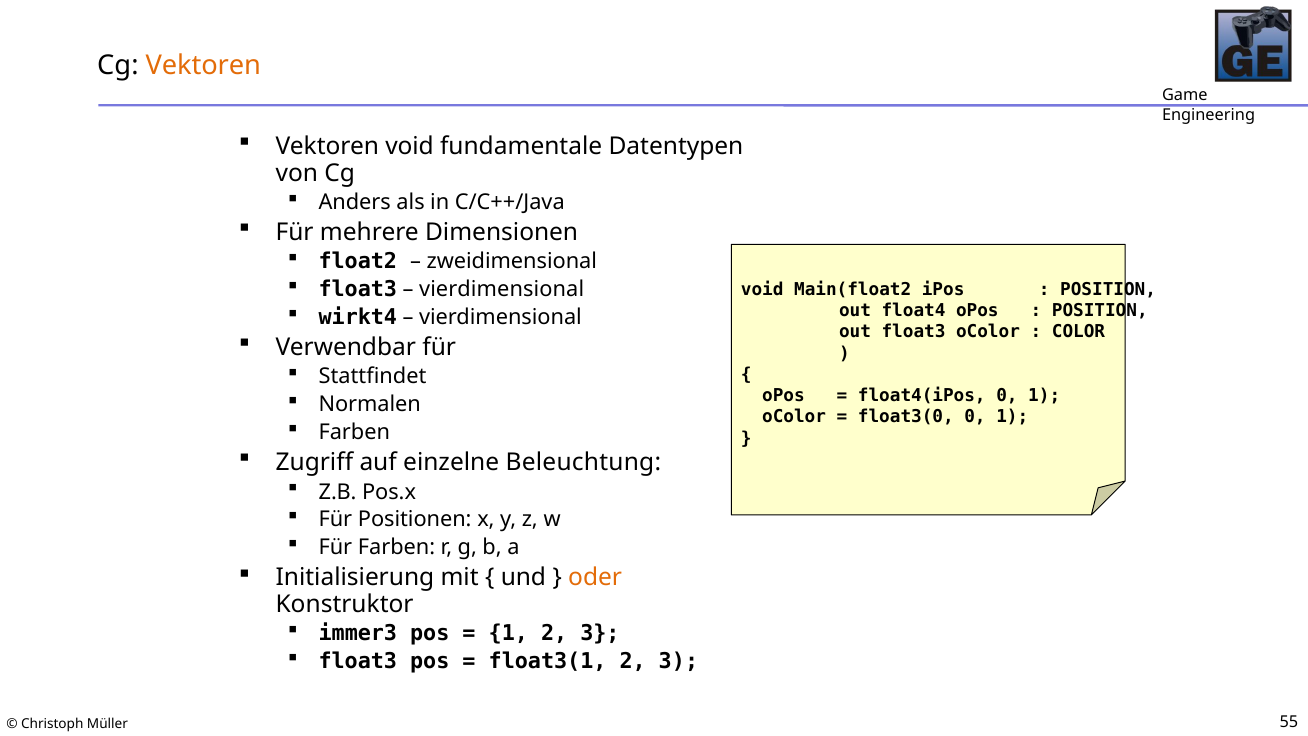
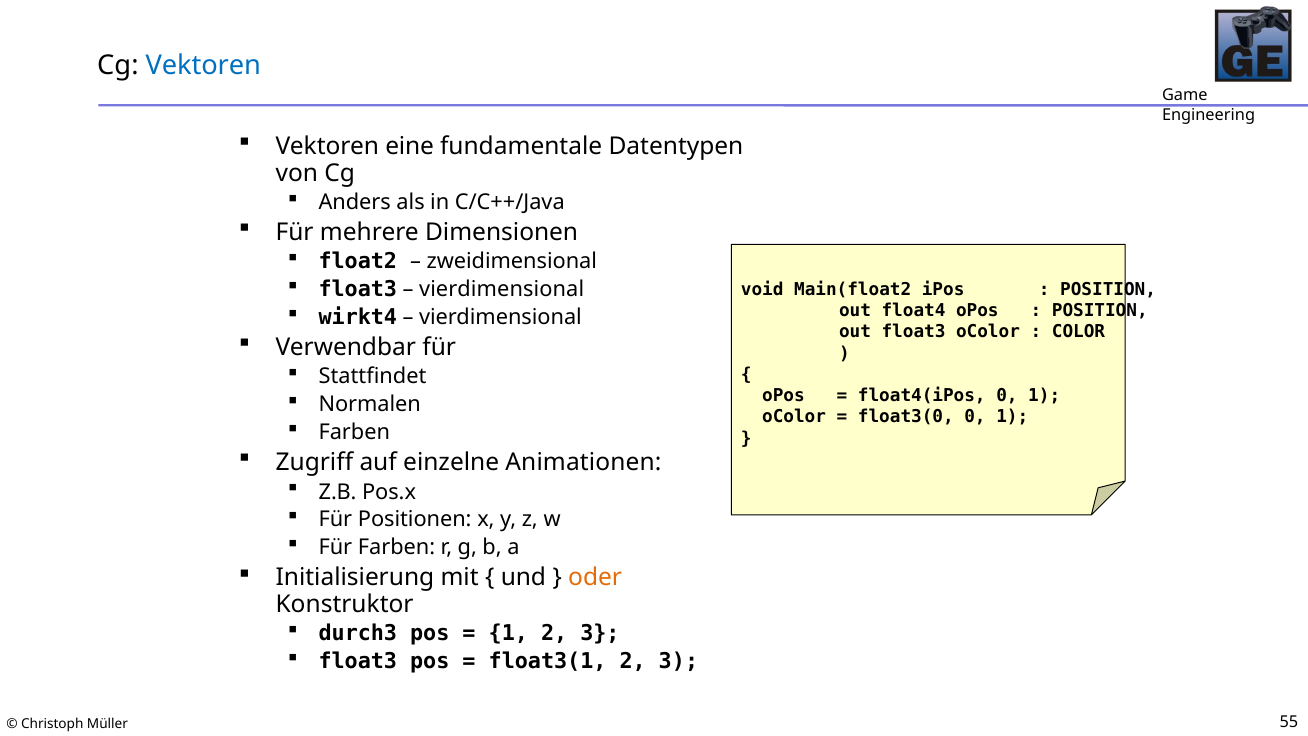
Vektoren at (203, 65) colour: orange -> blue
Vektoren void: void -> eine
Beleuchtung: Beleuchtung -> Animationen
immer3: immer3 -> durch3
